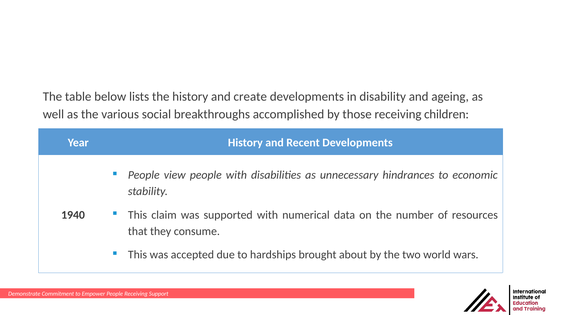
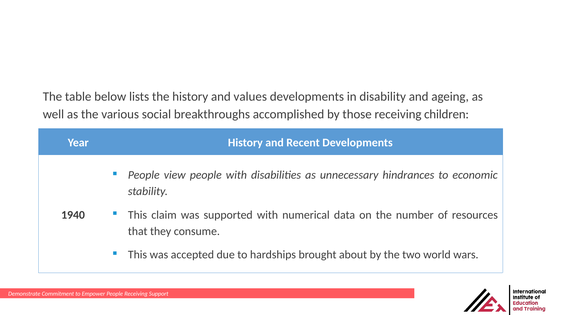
create: create -> values
